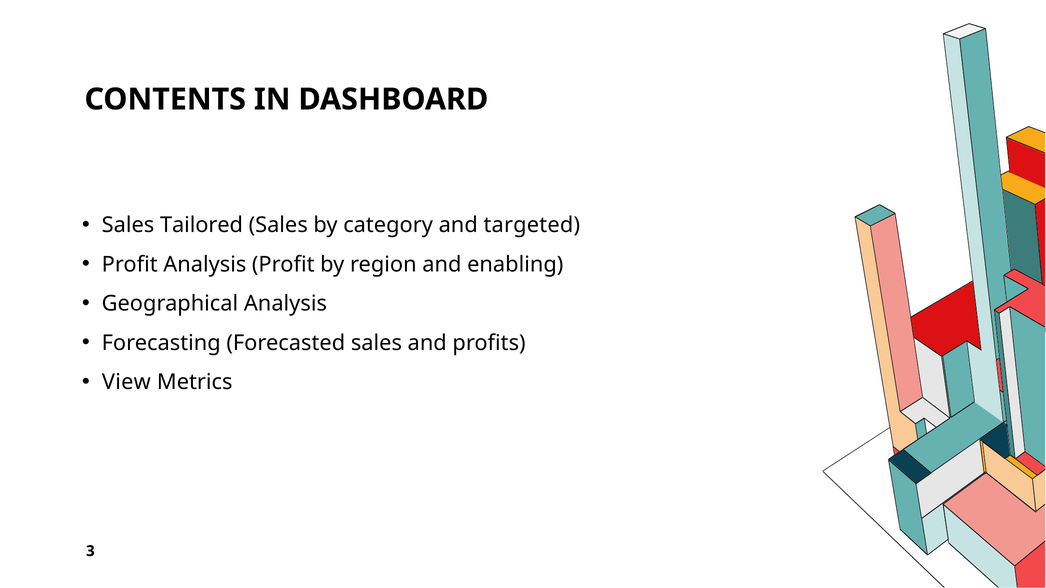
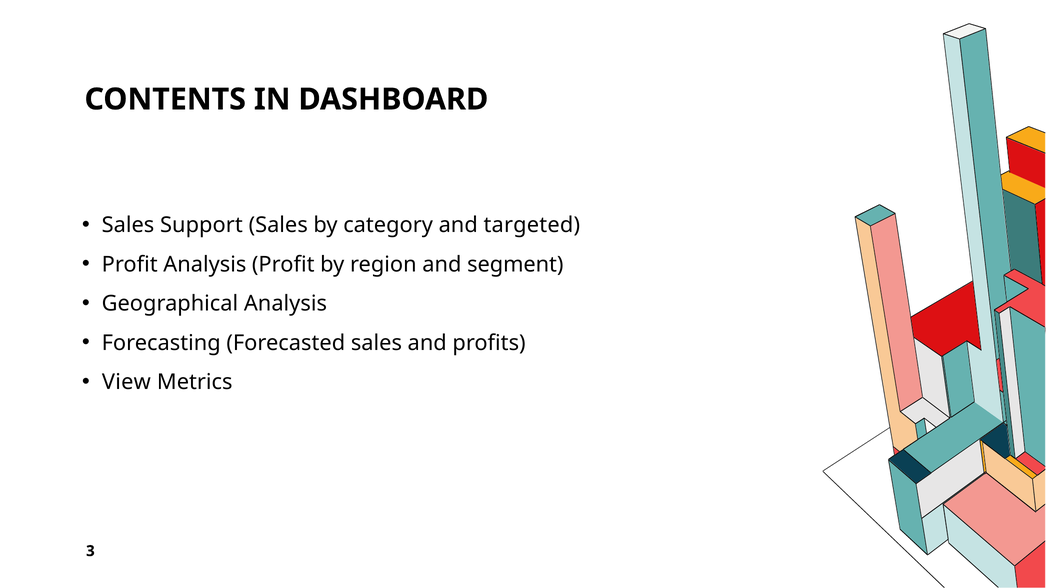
Tailored: Tailored -> Support
enabling: enabling -> segment
